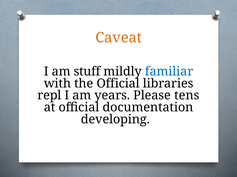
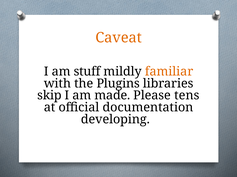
familiar colour: blue -> orange
the Official: Official -> Plugins
repl: repl -> skip
years: years -> made
